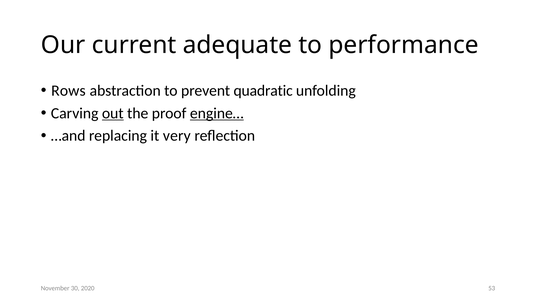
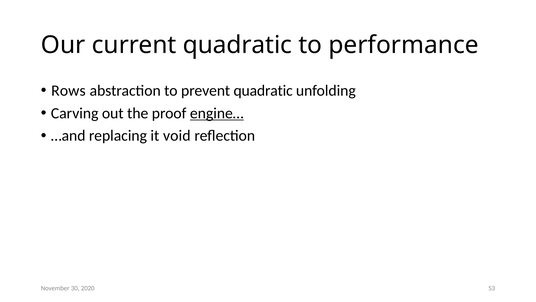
current adequate: adequate -> quadratic
out underline: present -> none
very: very -> void
